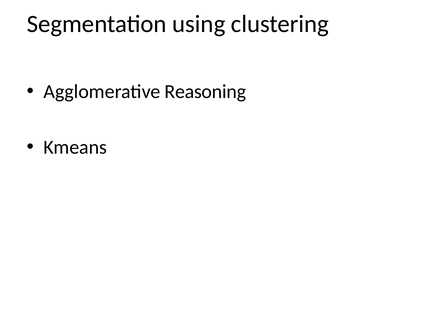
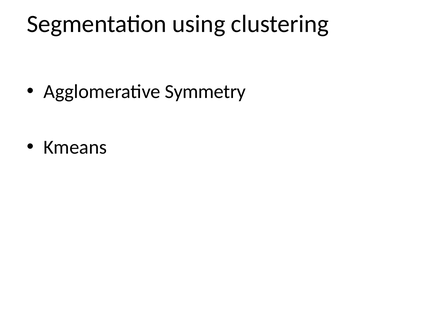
Reasoning: Reasoning -> Symmetry
